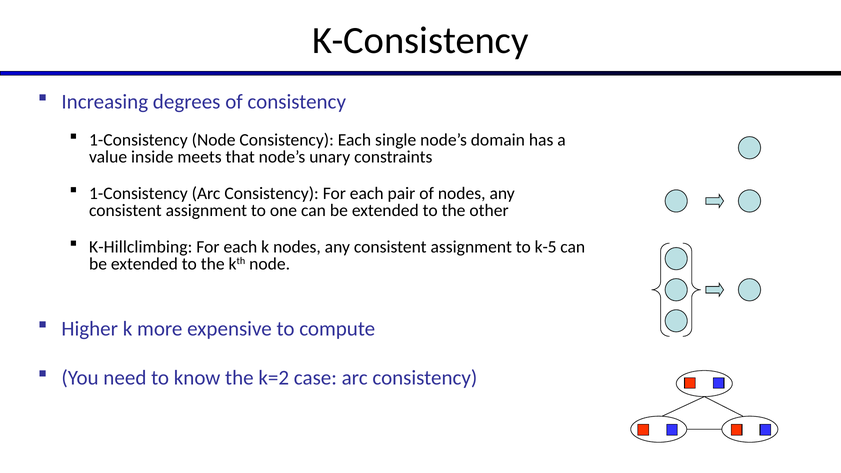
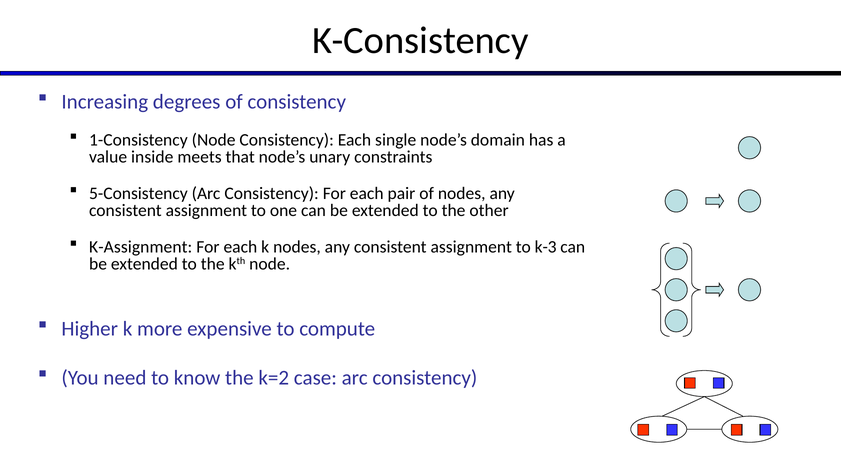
1-Consistency at (138, 194): 1-Consistency -> 5-Consistency
K-Hillclimbing: K-Hillclimbing -> K-Assignment
k-5: k-5 -> k-3
